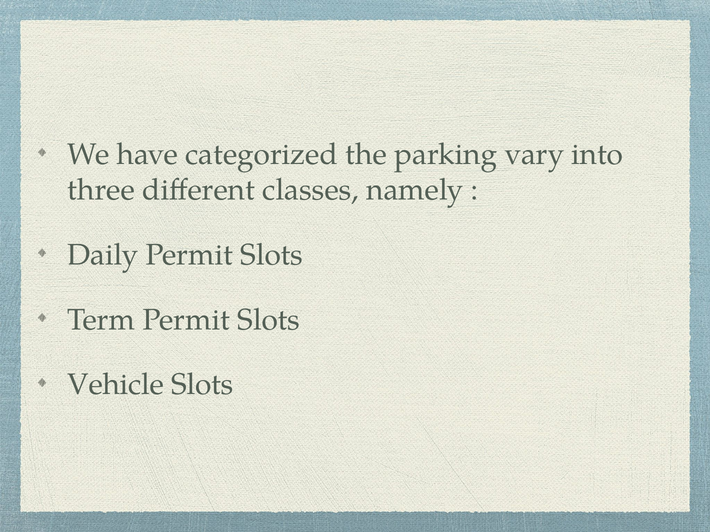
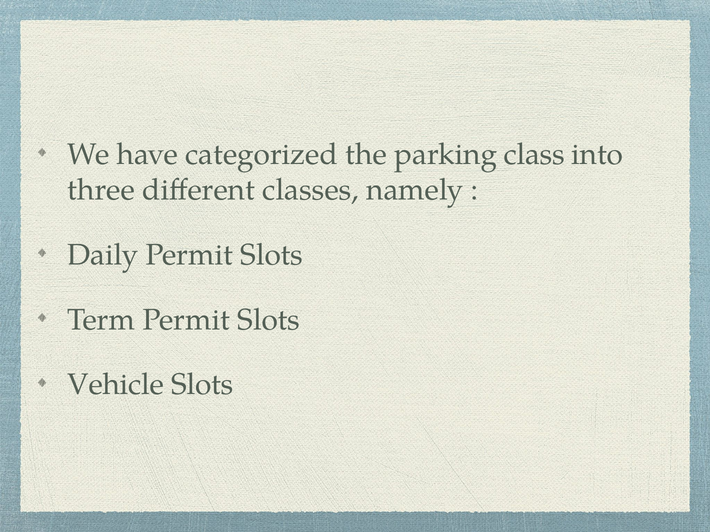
vary: vary -> class
